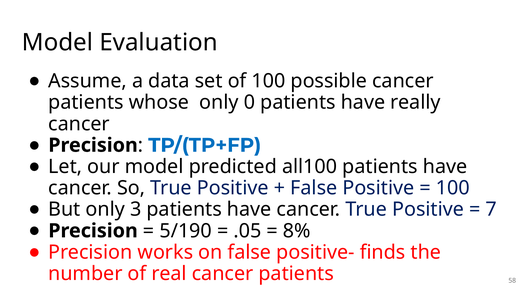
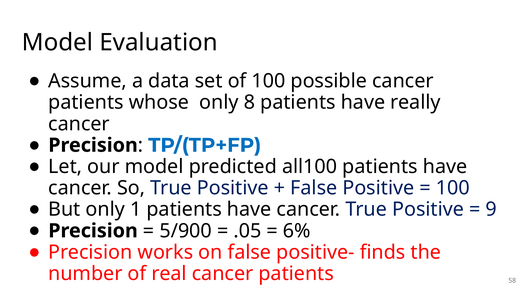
0: 0 -> 8
3: 3 -> 1
7: 7 -> 9
5/190: 5/190 -> 5/900
8%: 8% -> 6%
